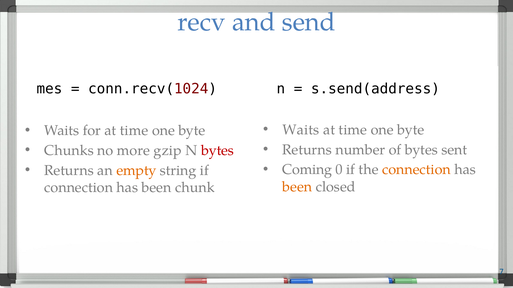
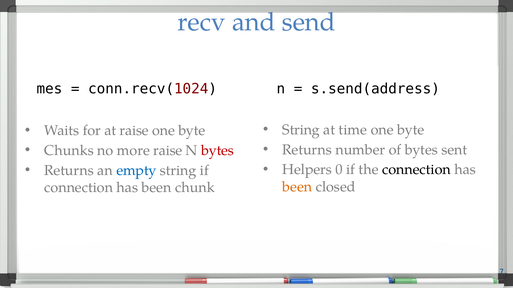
Waits at (301, 130): Waits -> String
for at time: time -> raise
more gzip: gzip -> raise
Coming: Coming -> Helpers
connection at (416, 170) colour: orange -> black
empty colour: orange -> blue
